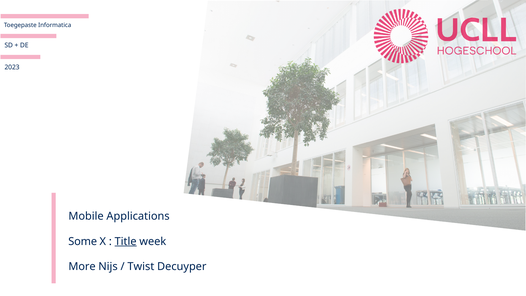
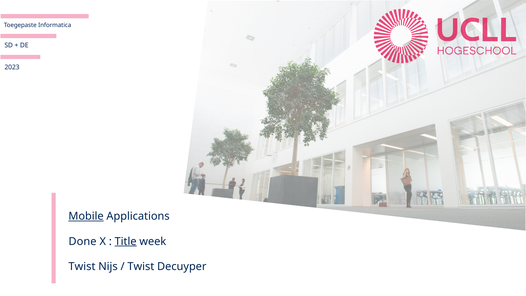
Mobile underline: none -> present
Some: Some -> Done
More at (82, 266): More -> Twist
